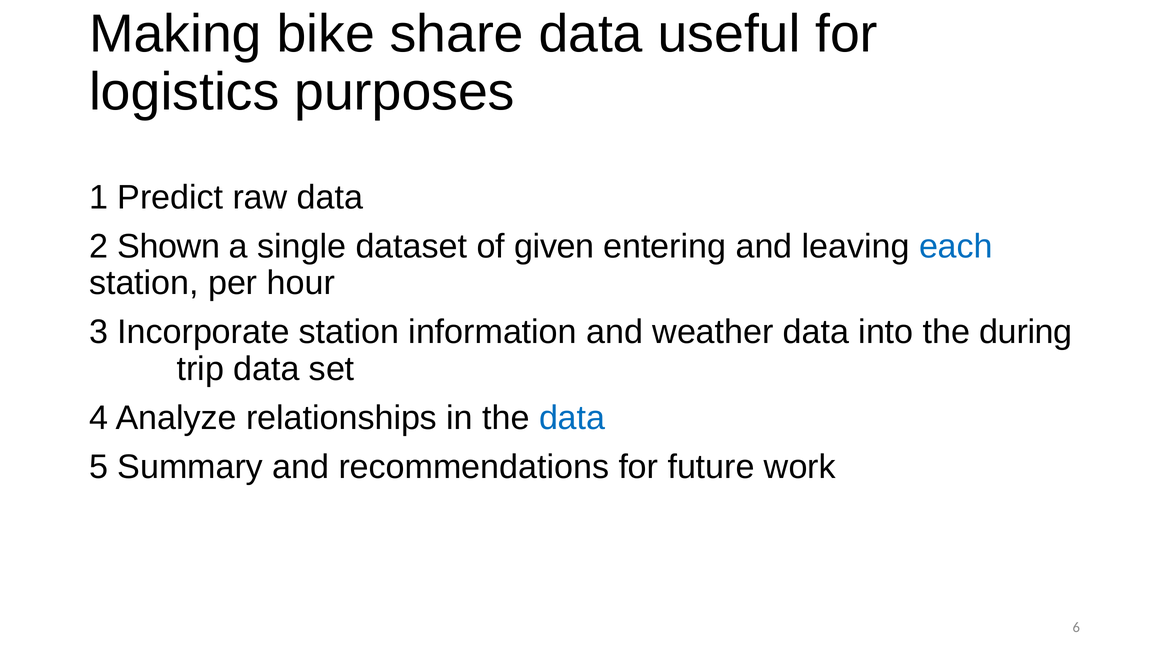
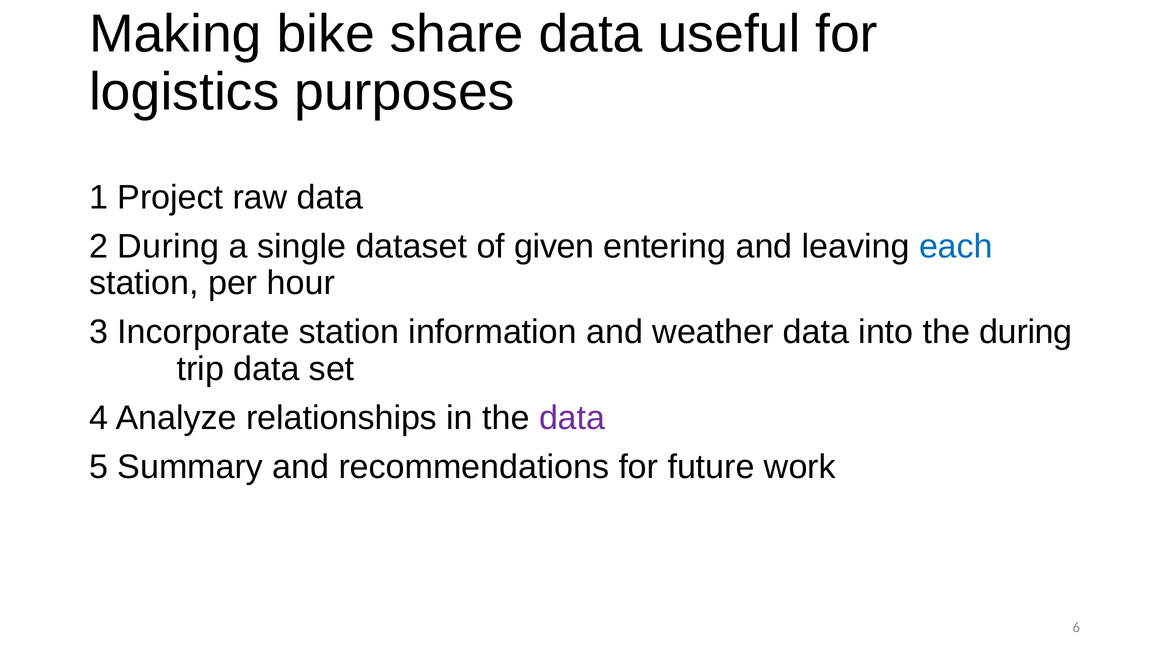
Predict: Predict -> Project
2 Shown: Shown -> During
data at (572, 418) colour: blue -> purple
